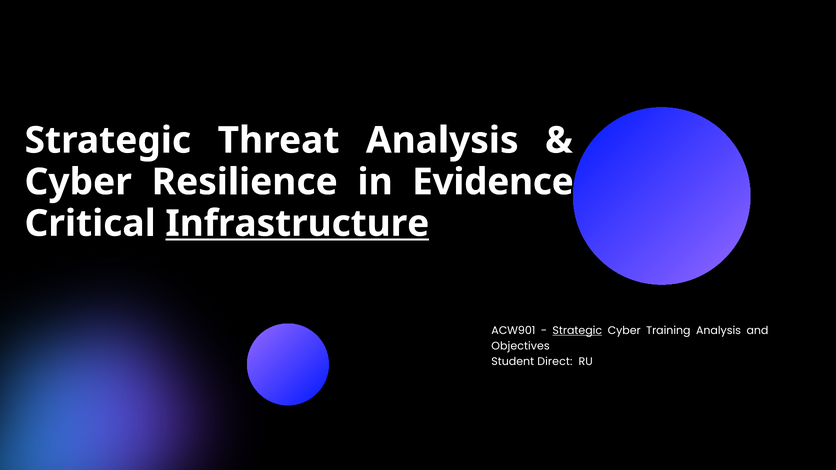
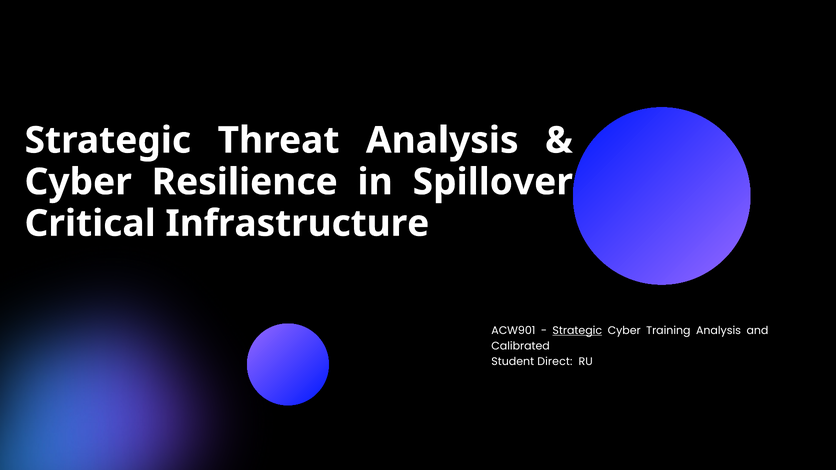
Evidence: Evidence -> Spillover
Infrastructure underline: present -> none
Objectives: Objectives -> Calibrated
